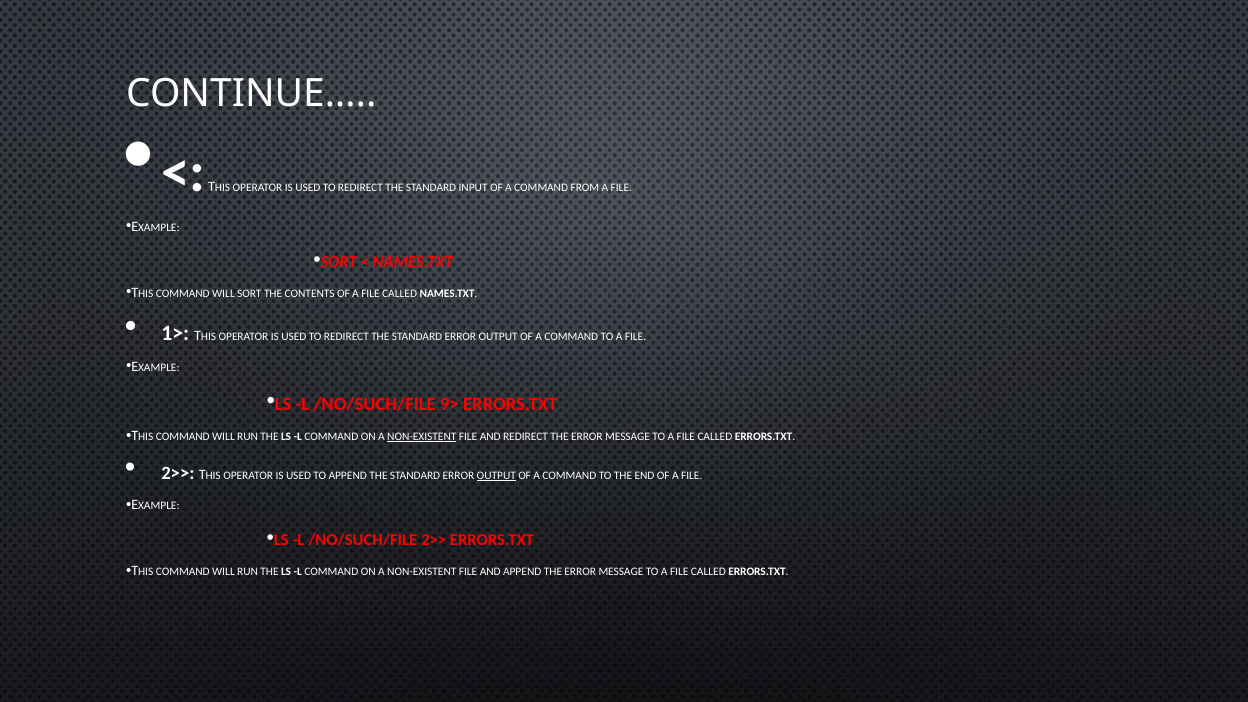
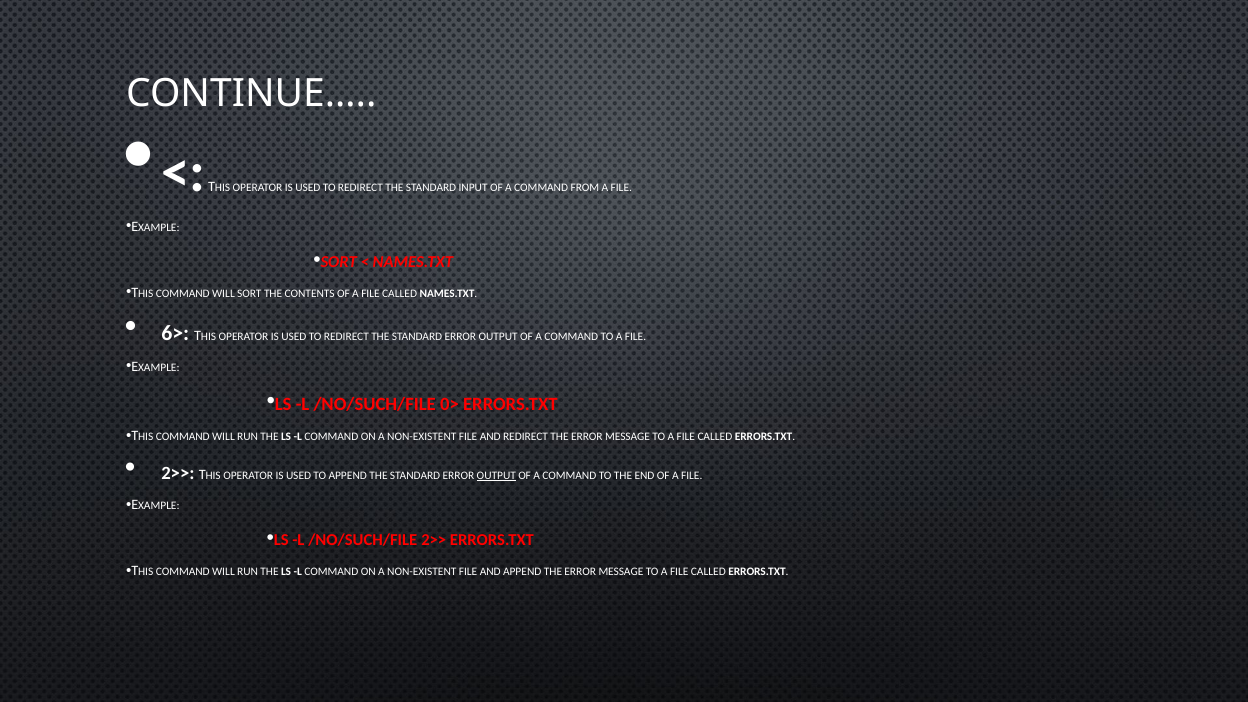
1>: 1> -> 6>
9>: 9> -> 0>
NON-EXISTENT at (422, 437) underline: present -> none
